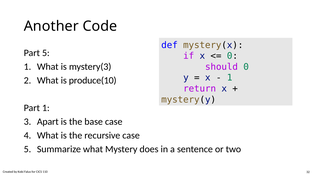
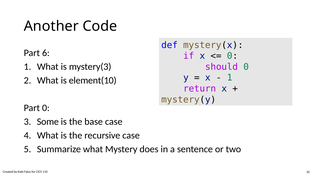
Part 5: 5 -> 6
produce(10: produce(10 -> element(10
Part 1: 1 -> 0
Apart: Apart -> Some
